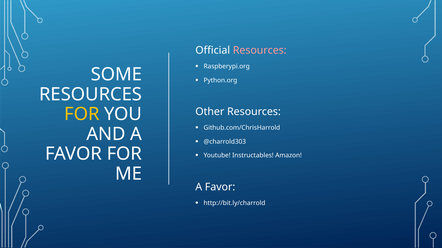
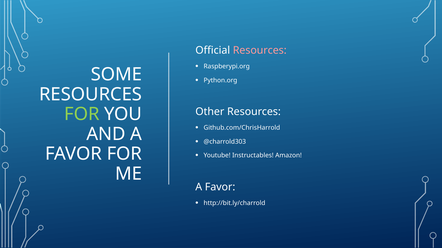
FOR at (82, 115) colour: yellow -> light green
